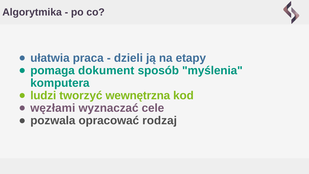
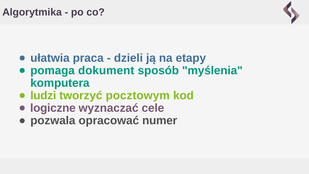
wewnętrzna: wewnętrzna -> pocztowym
węzłami: węzłami -> logiczne
rodzaj: rodzaj -> numer
